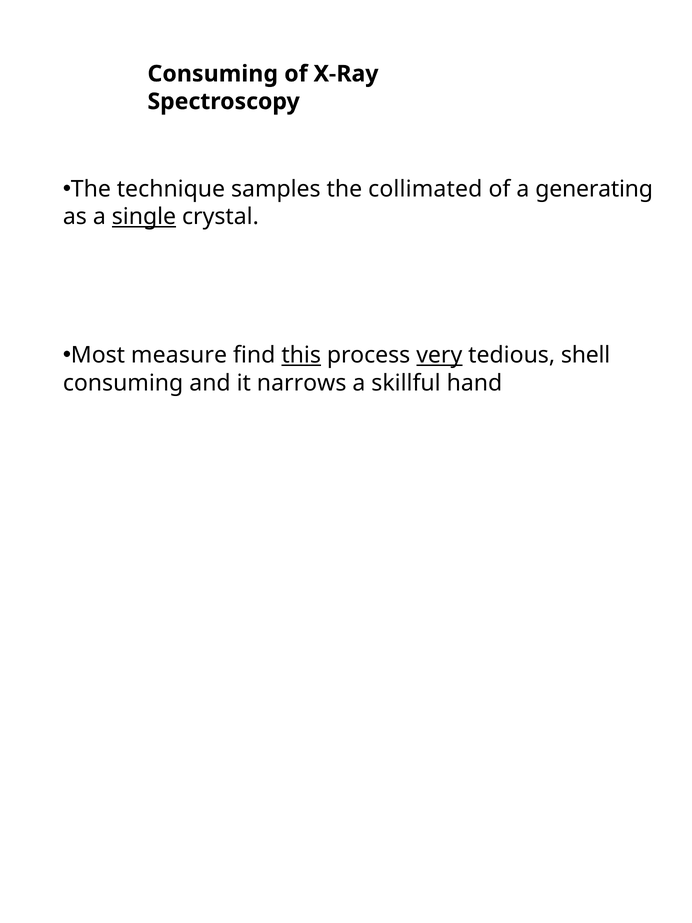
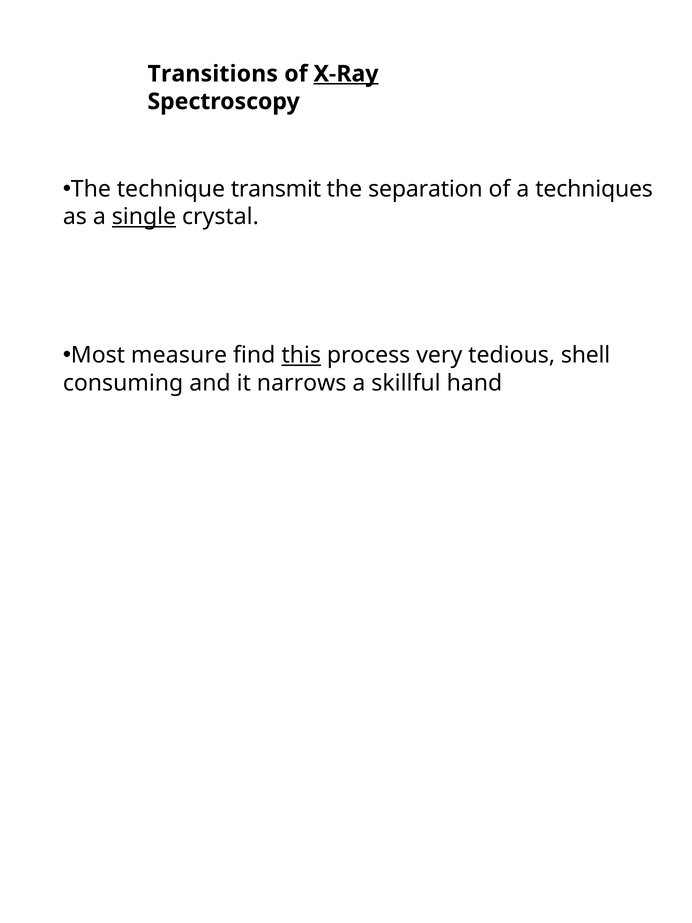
Consuming at (213, 74): Consuming -> Transitions
X-Ray underline: none -> present
samples: samples -> transmit
collimated: collimated -> separation
generating: generating -> techniques
very underline: present -> none
